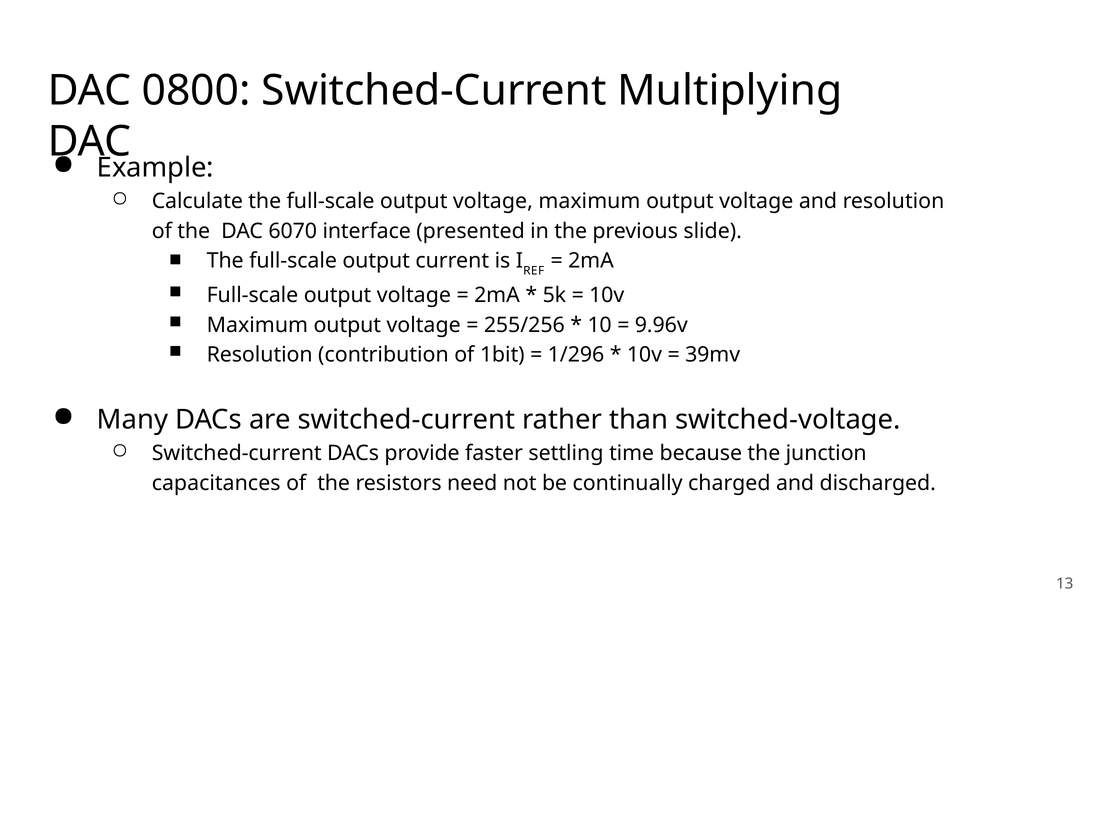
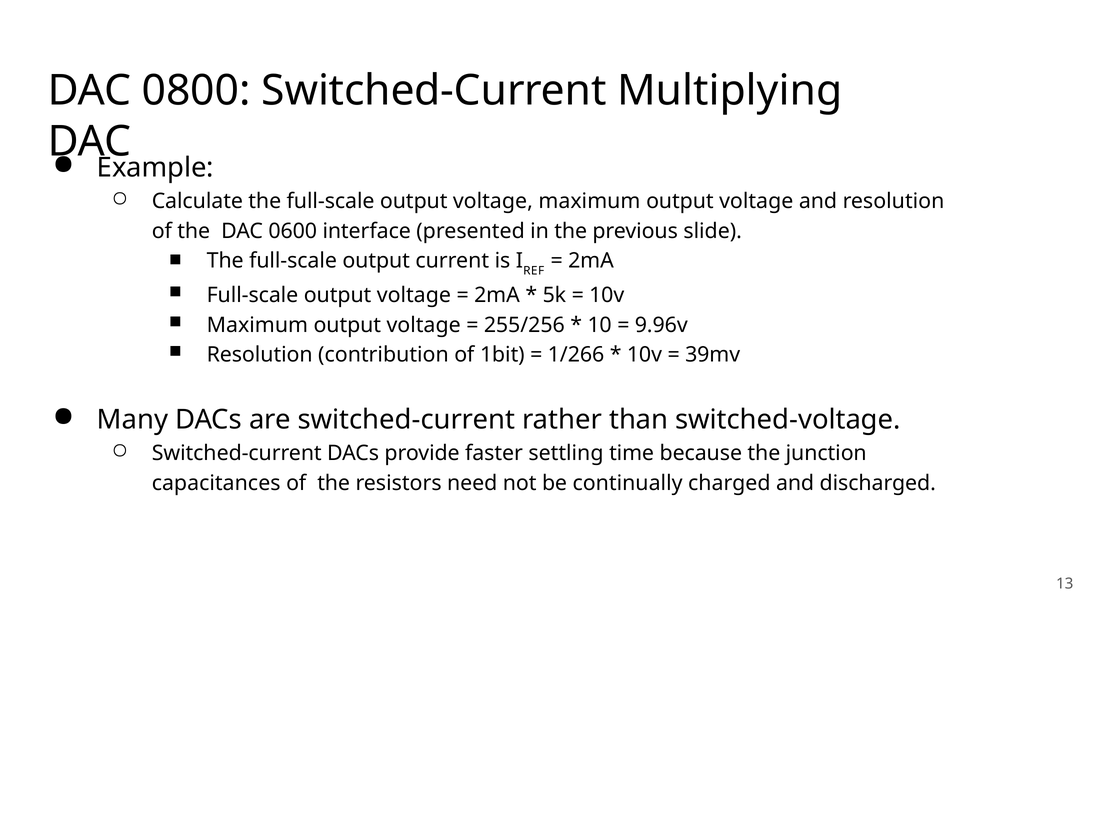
6070: 6070 -> 0600
1/296: 1/296 -> 1/266
